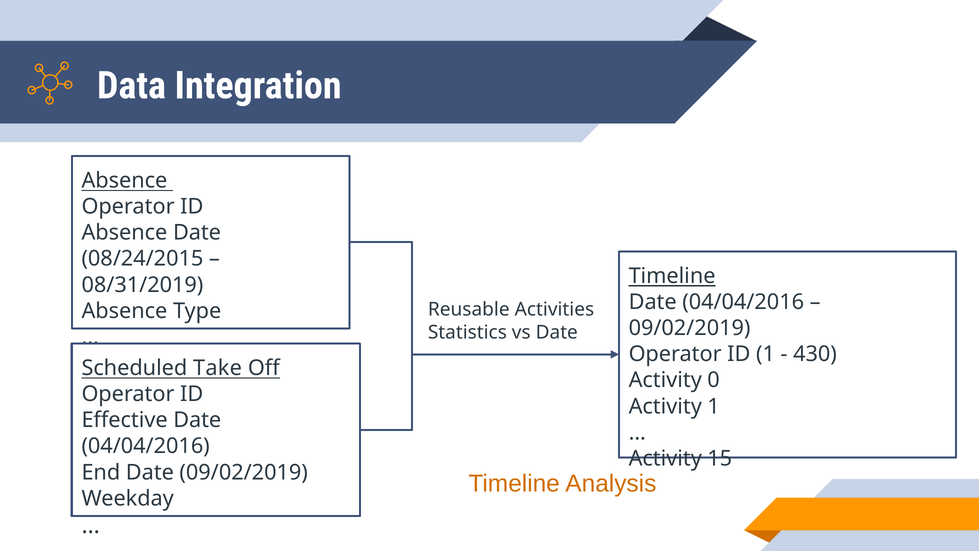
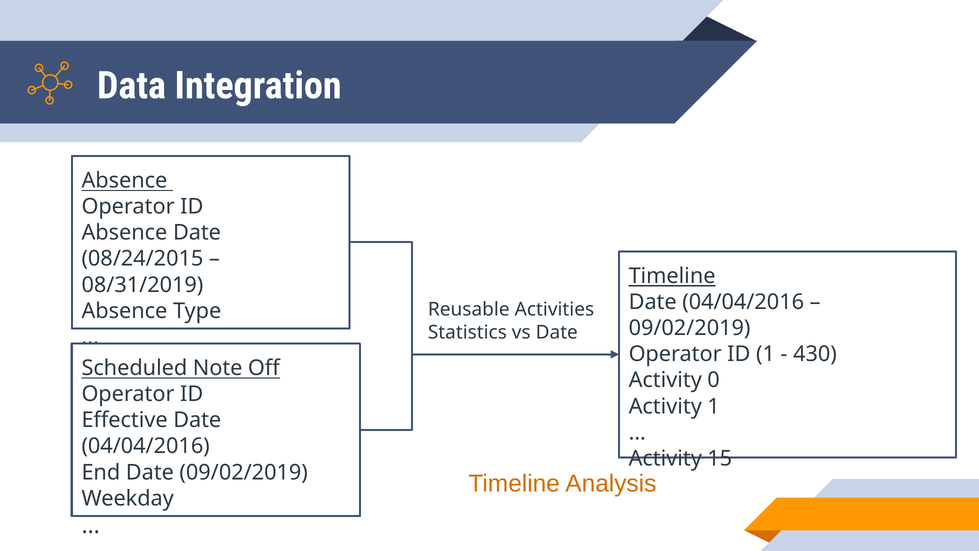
Take: Take -> Note
